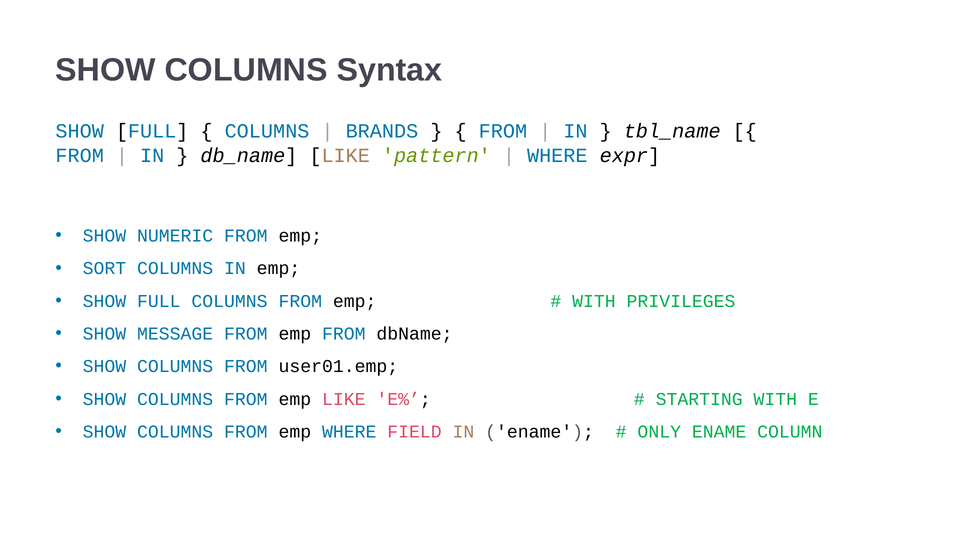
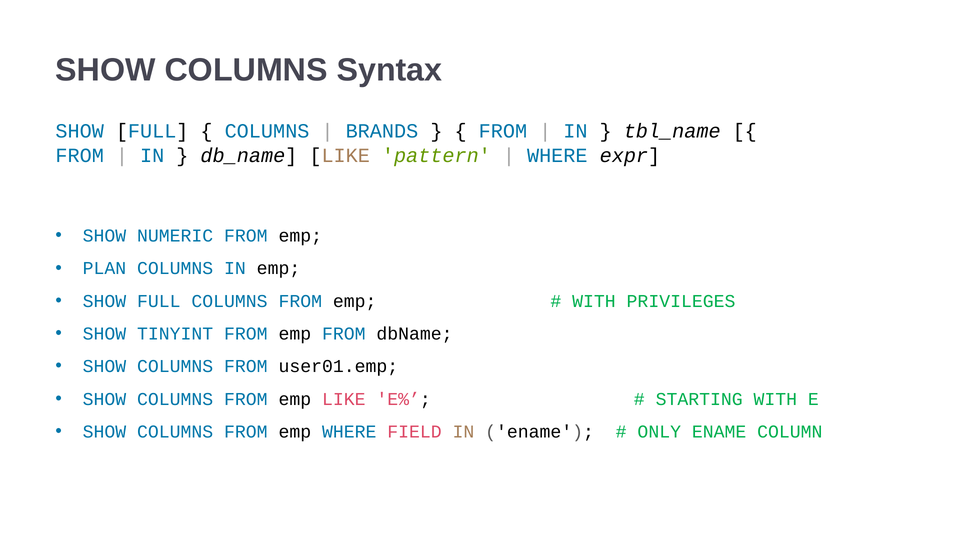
SORT: SORT -> PLAN
MESSAGE: MESSAGE -> TINYINT
